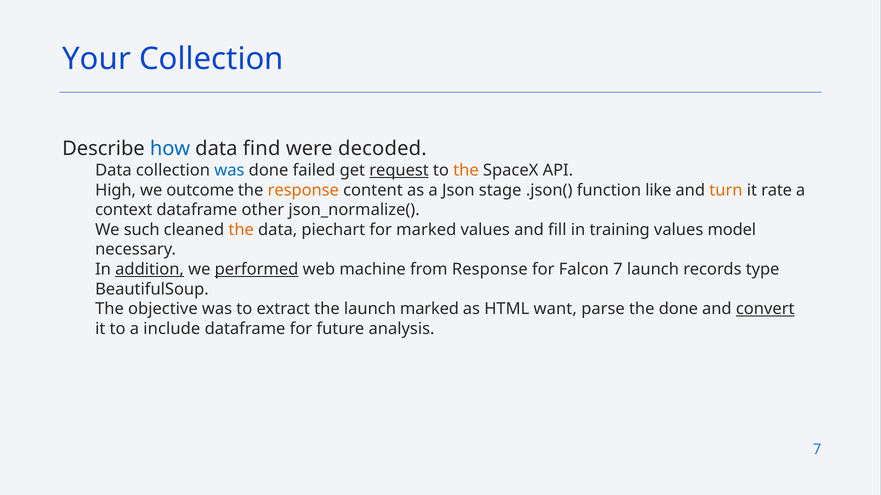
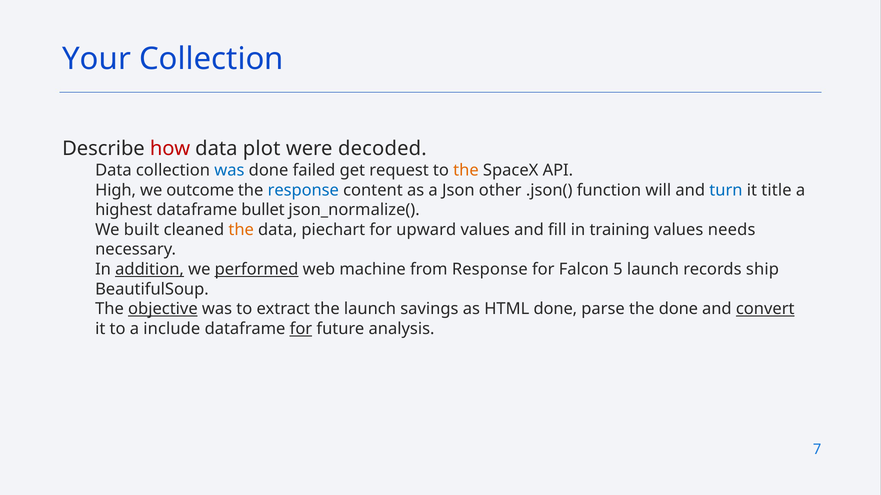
how colour: blue -> red
find: find -> plot
request underline: present -> none
response at (303, 190) colour: orange -> blue
stage: stage -> other
like: like -> will
turn colour: orange -> blue
rate: rate -> title
context: context -> highest
other: other -> bullet
such: such -> built
for marked: marked -> upward
model: model -> needs
Falcon 7: 7 -> 5
type: type -> ship
objective underline: none -> present
launch marked: marked -> savings
HTML want: want -> done
for at (301, 329) underline: none -> present
